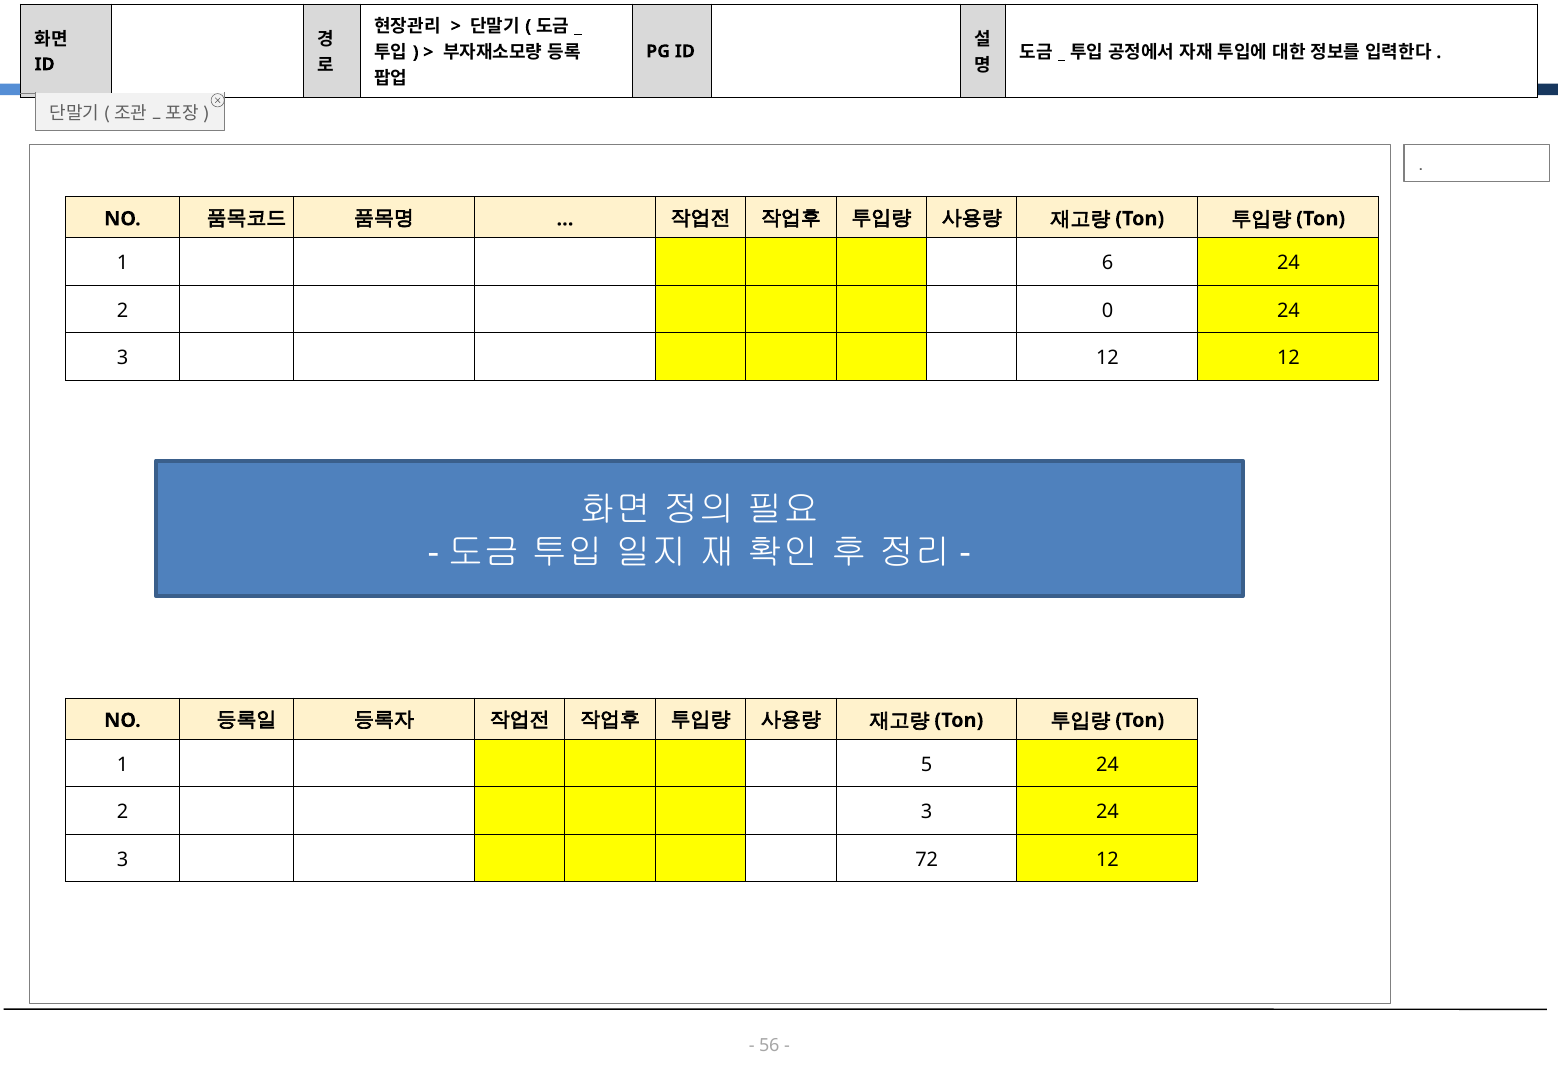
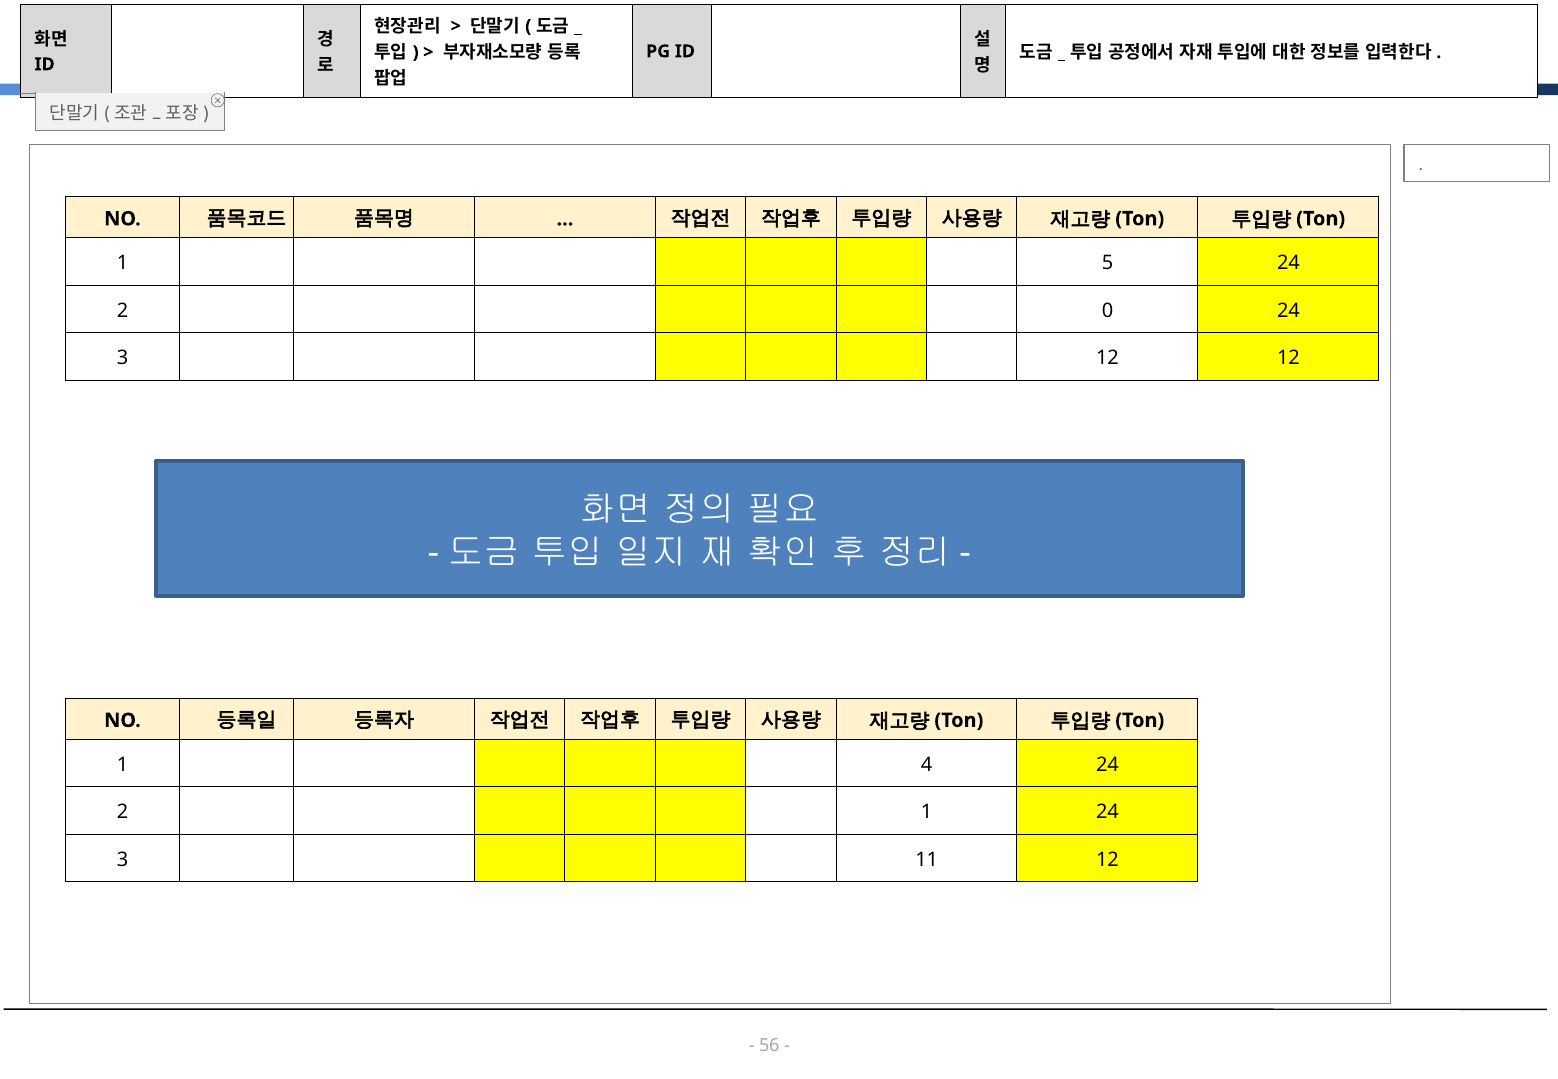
6: 6 -> 5
5: 5 -> 4
2 3: 3 -> 1
72: 72 -> 11
